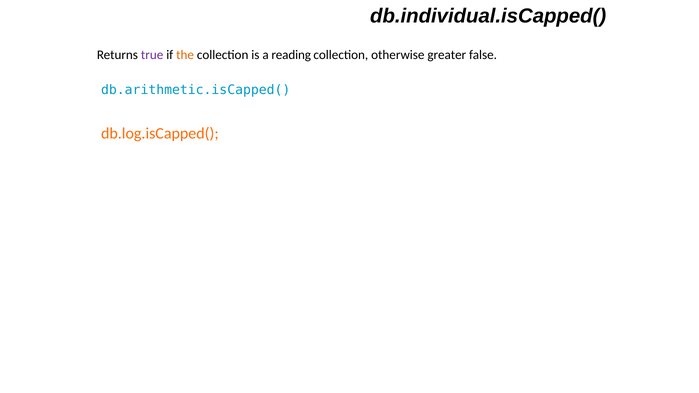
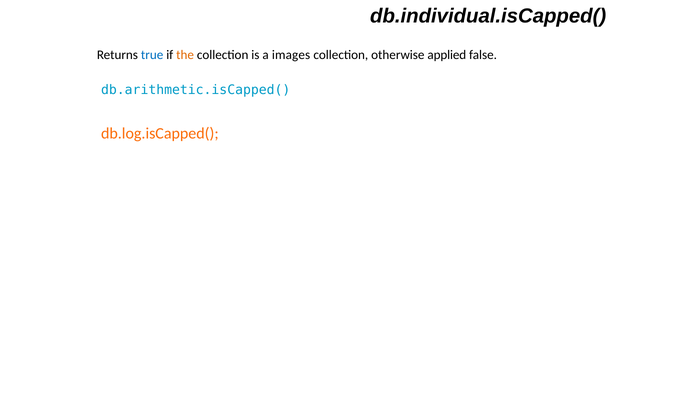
true colour: purple -> blue
reading: reading -> images
greater: greater -> applied
